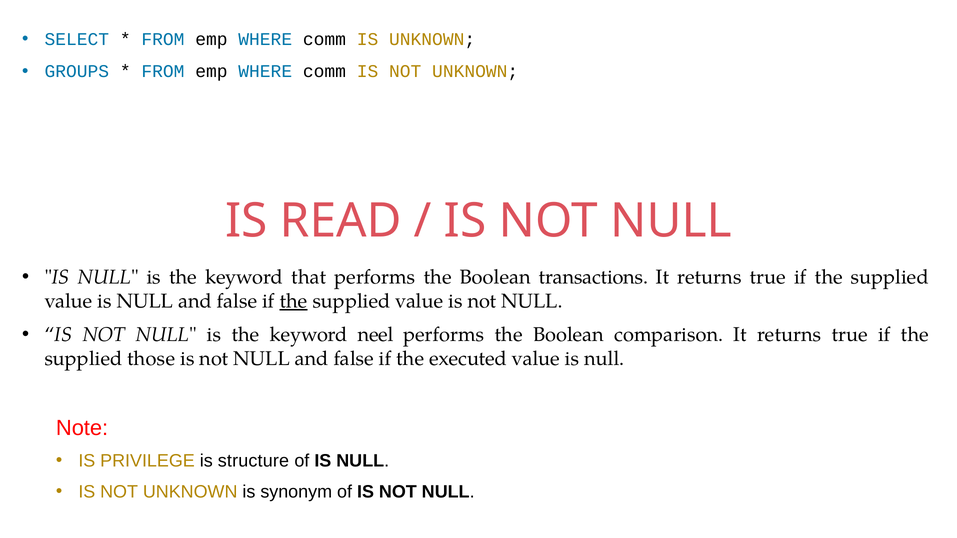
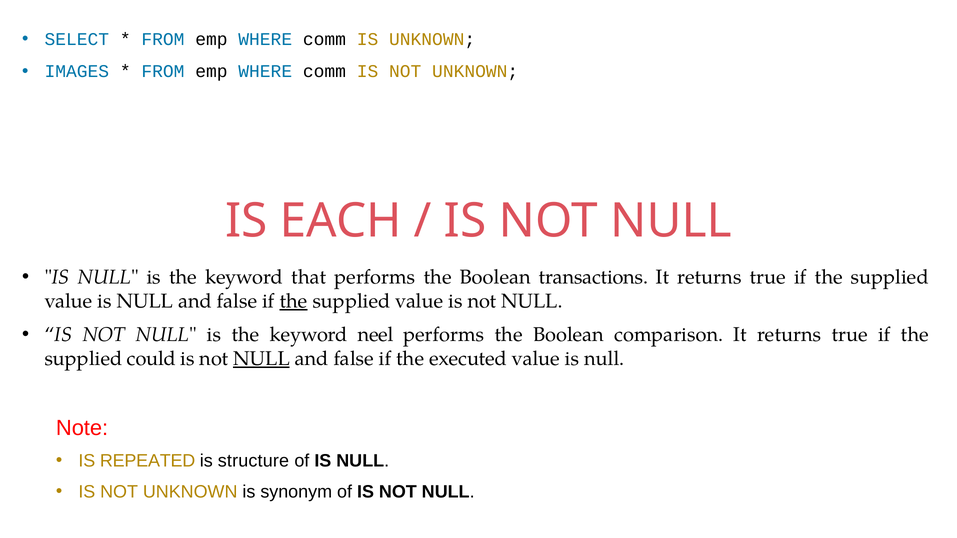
GROUPS: GROUPS -> IMAGES
READ: READ -> EACH
those: those -> could
NULL at (261, 359) underline: none -> present
PRIVILEGE: PRIVILEGE -> REPEATED
